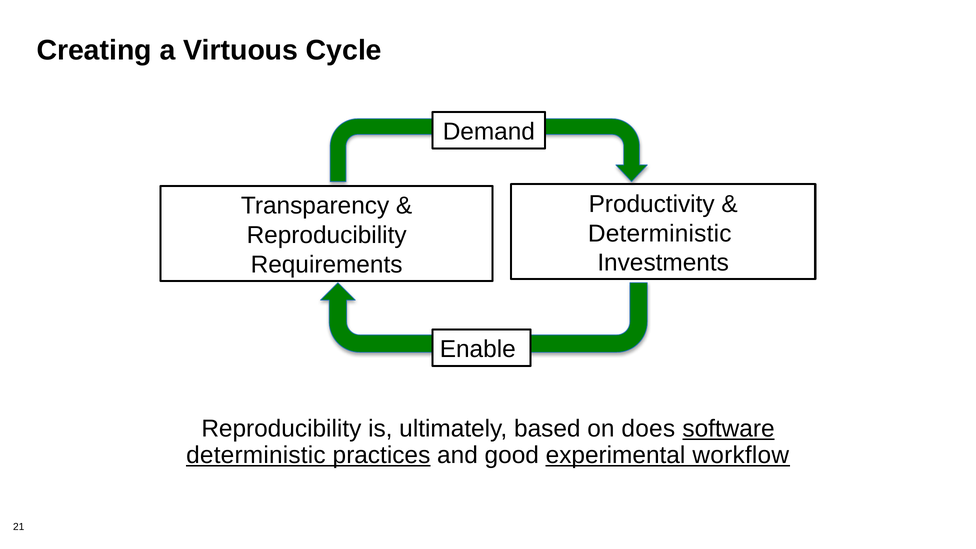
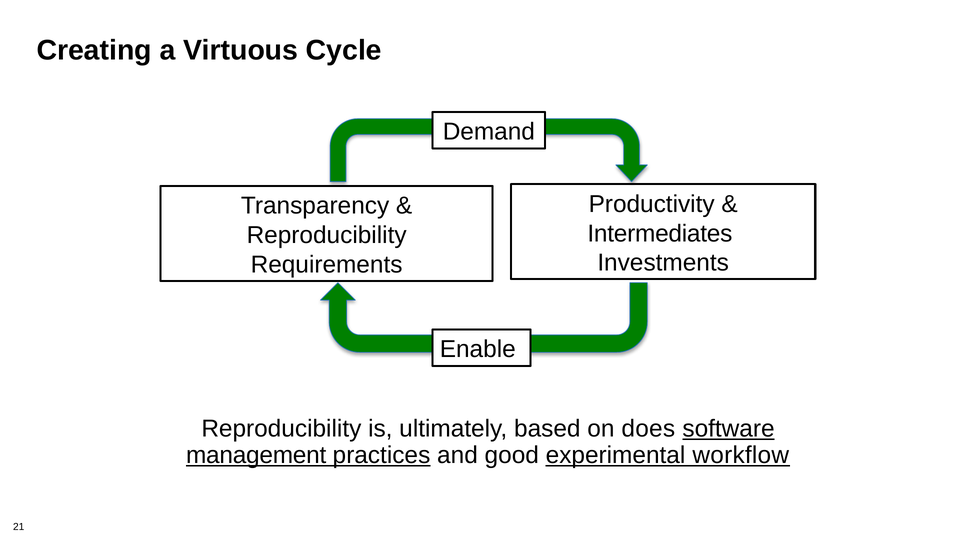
Deterministic at (660, 234): Deterministic -> Intermediates
deterministic at (256, 455): deterministic -> management
